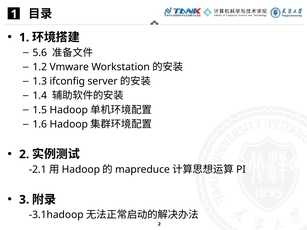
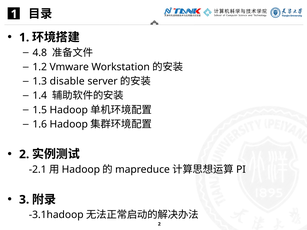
5.6: 5.6 -> 4.8
ifconfig: ifconfig -> disable
